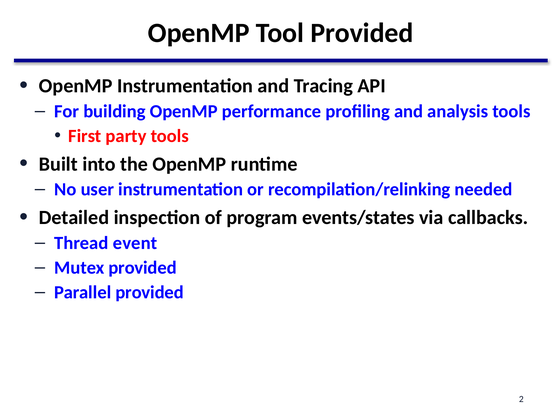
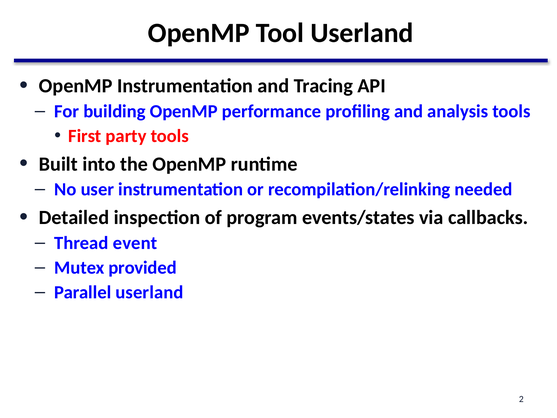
Tool Provided: Provided -> Userland
Parallel provided: provided -> userland
